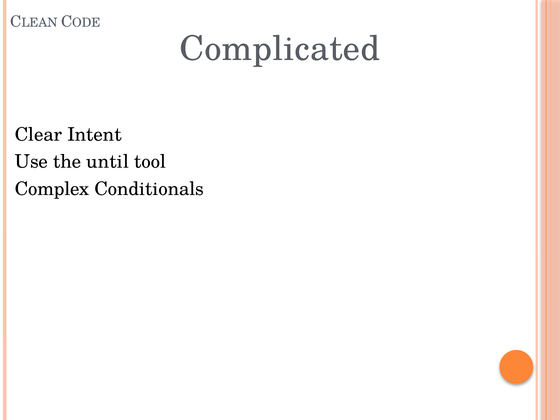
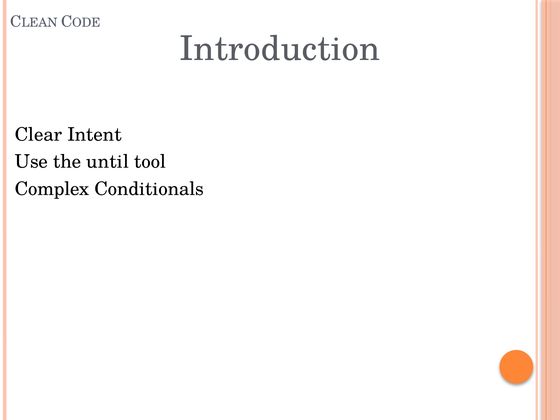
Complicated: Complicated -> Introduction
